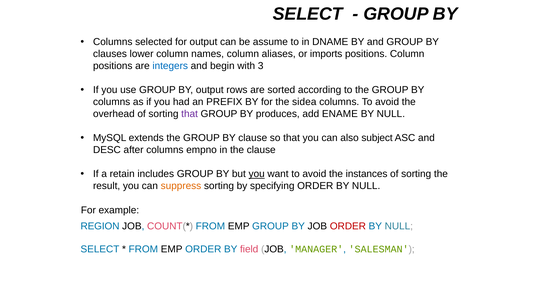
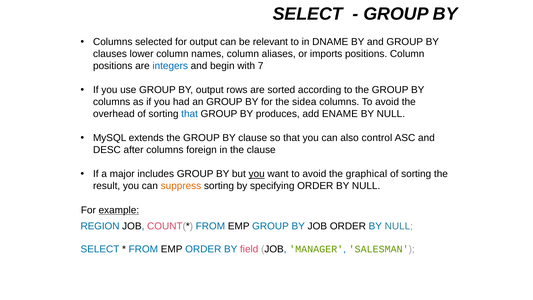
assume: assume -> relevant
3: 3 -> 7
an PREFIX: PREFIX -> GROUP
that at (190, 114) colour: purple -> blue
subject: subject -> control
empno: empno -> foreign
retain: retain -> major
instances: instances -> graphical
example underline: none -> present
ORDER at (348, 226) colour: red -> black
